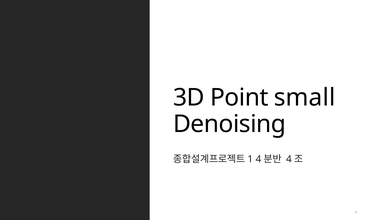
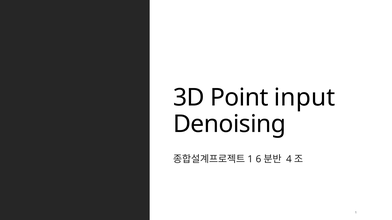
small: small -> input
1 4: 4 -> 6
